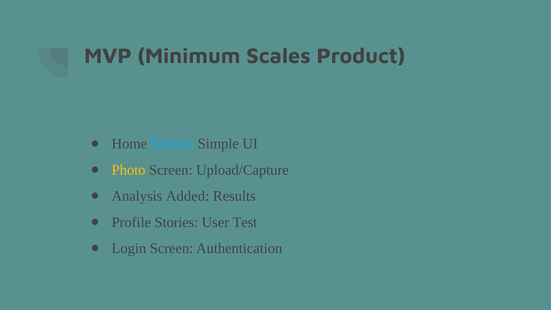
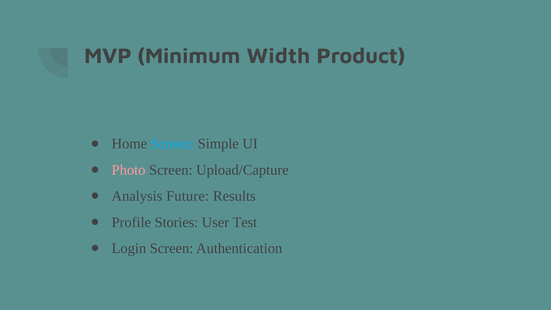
Scales: Scales -> Width
Photo colour: yellow -> pink
Added: Added -> Future
